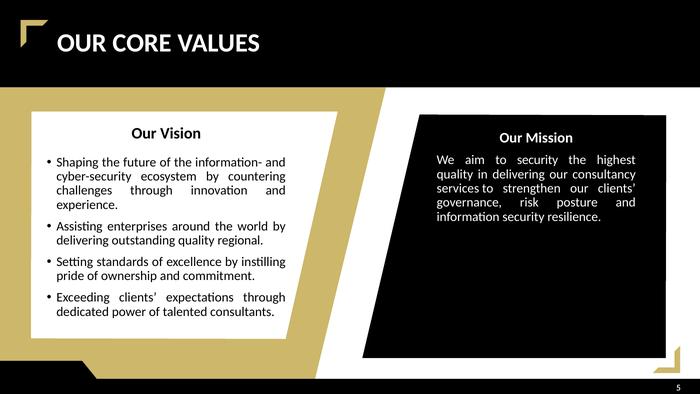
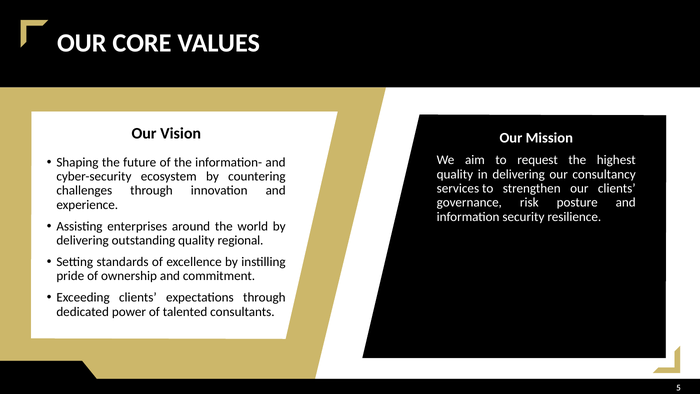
to security: security -> request
